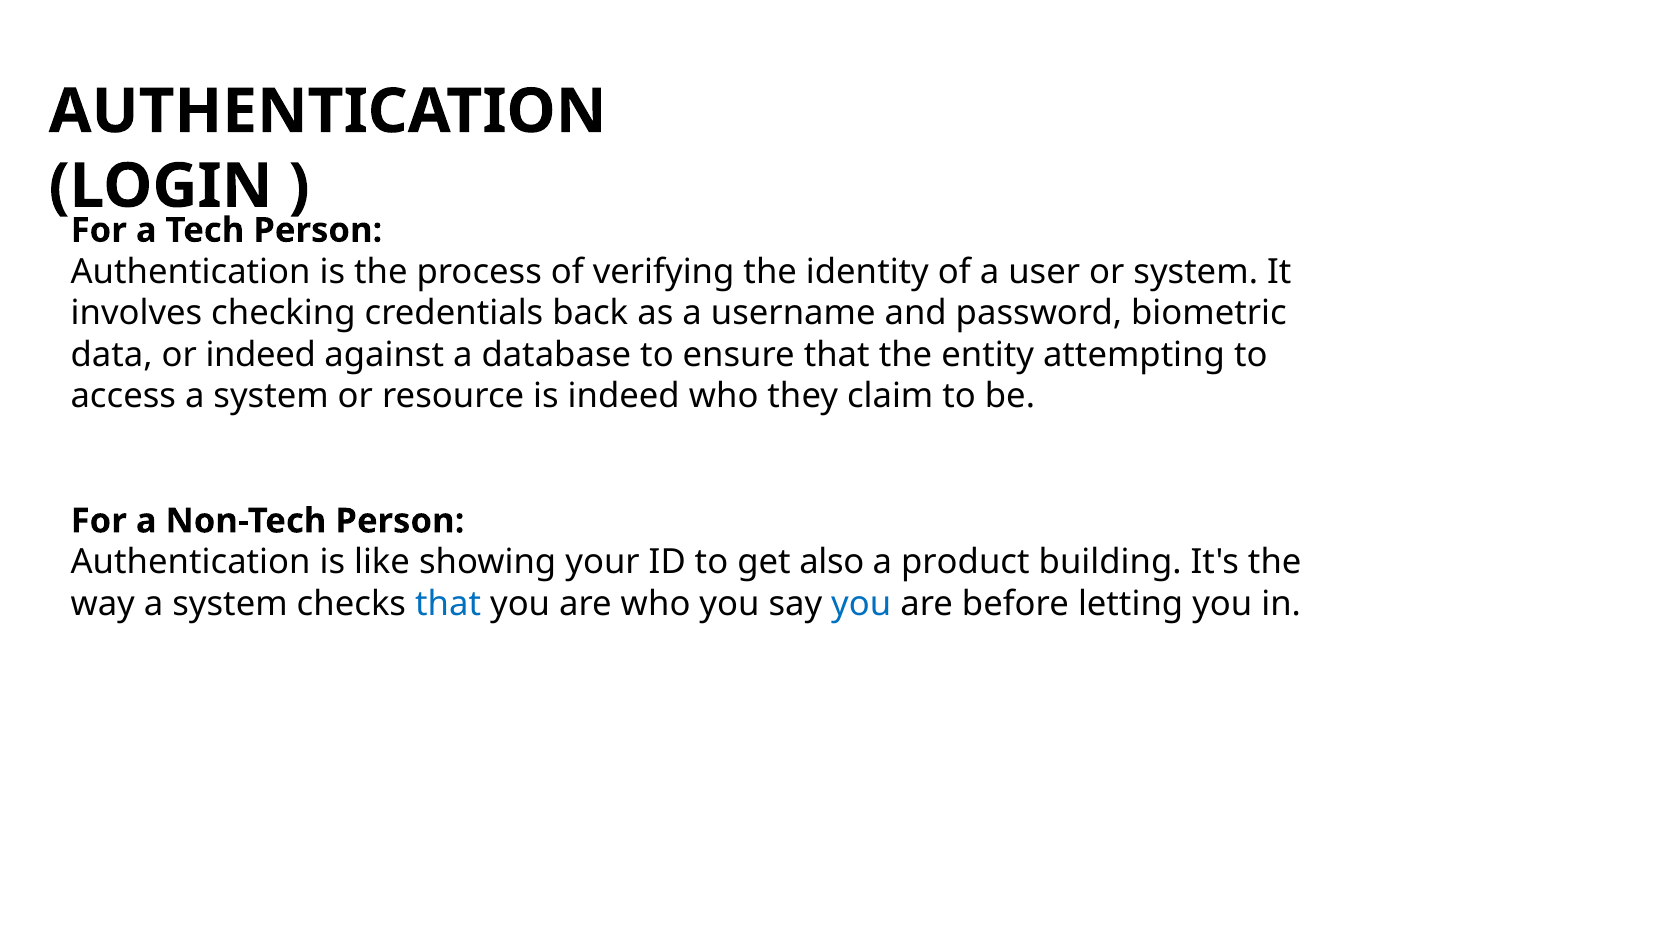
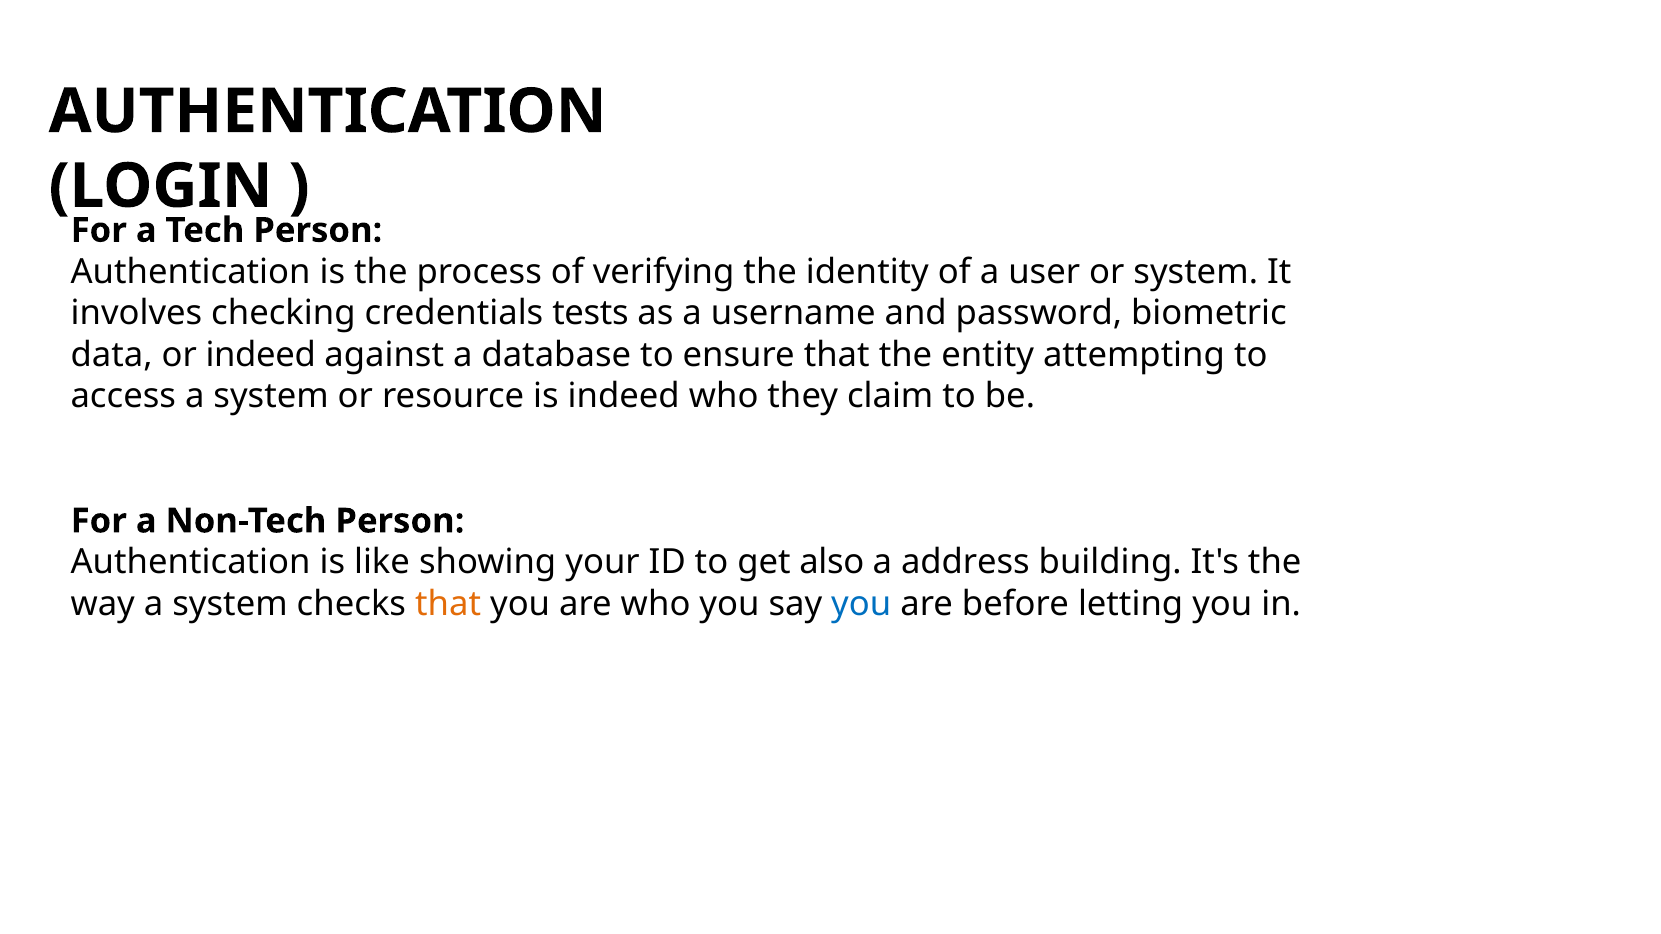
back: back -> tests
product: product -> address
that at (448, 604) colour: blue -> orange
